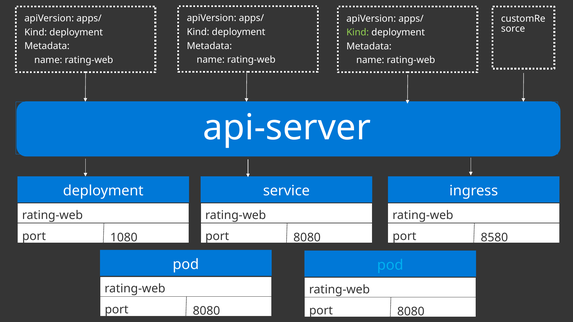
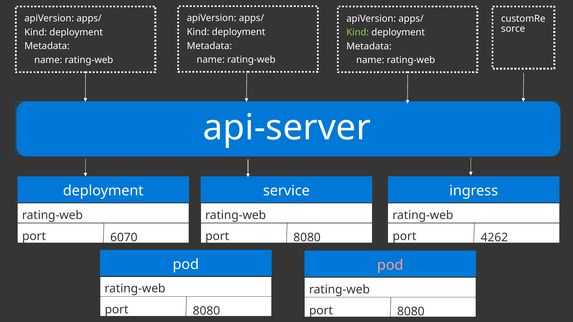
1080: 1080 -> 6070
8580: 8580 -> 4262
pod at (390, 265) colour: light blue -> pink
